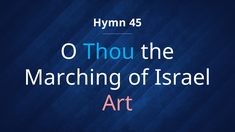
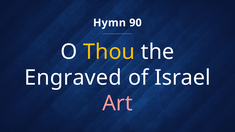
45: 45 -> 90
Thou colour: light blue -> yellow
Marching: Marching -> Engraved
